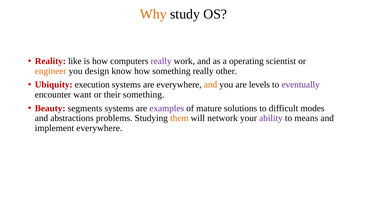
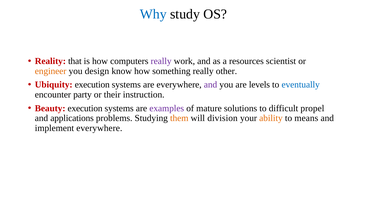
Why colour: orange -> blue
like: like -> that
operating: operating -> resources
and at (211, 85) colour: orange -> purple
eventually colour: purple -> blue
want: want -> party
their something: something -> instruction
Beauty segments: segments -> execution
modes: modes -> propel
abstractions: abstractions -> applications
network: network -> division
ability colour: purple -> orange
